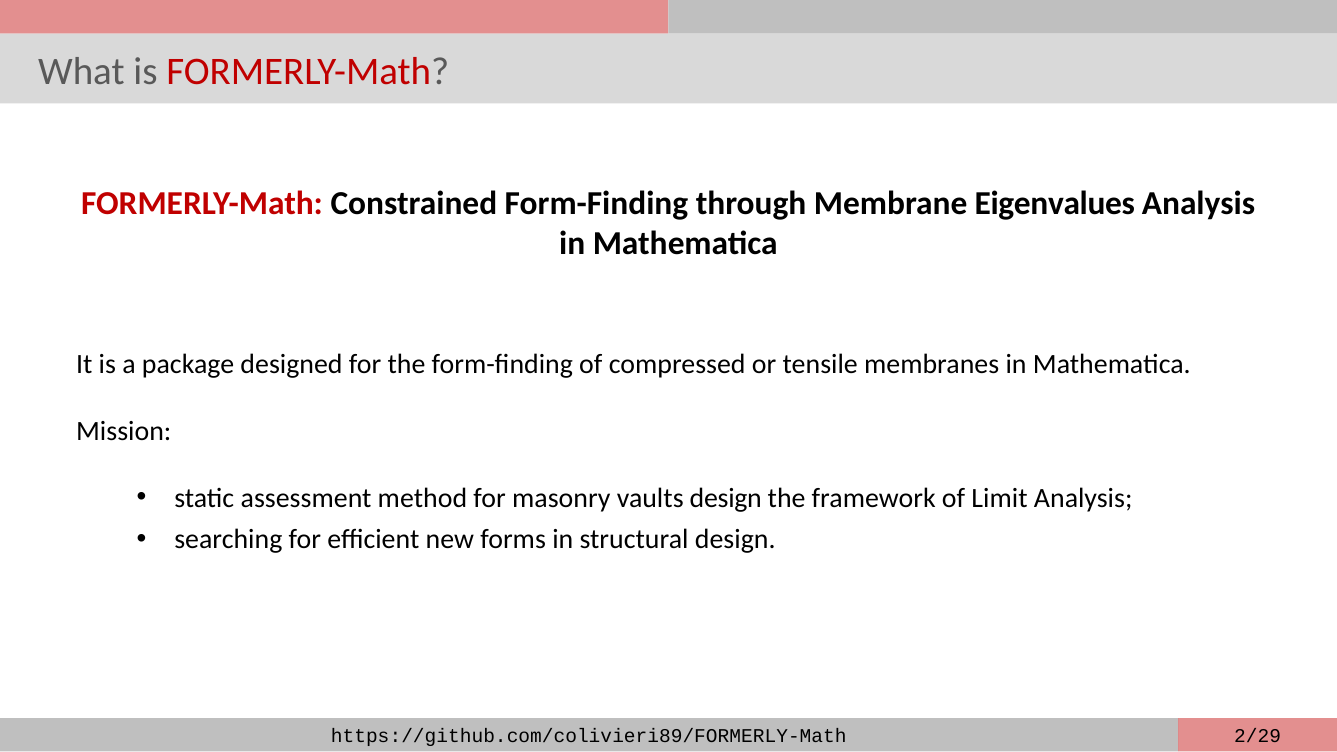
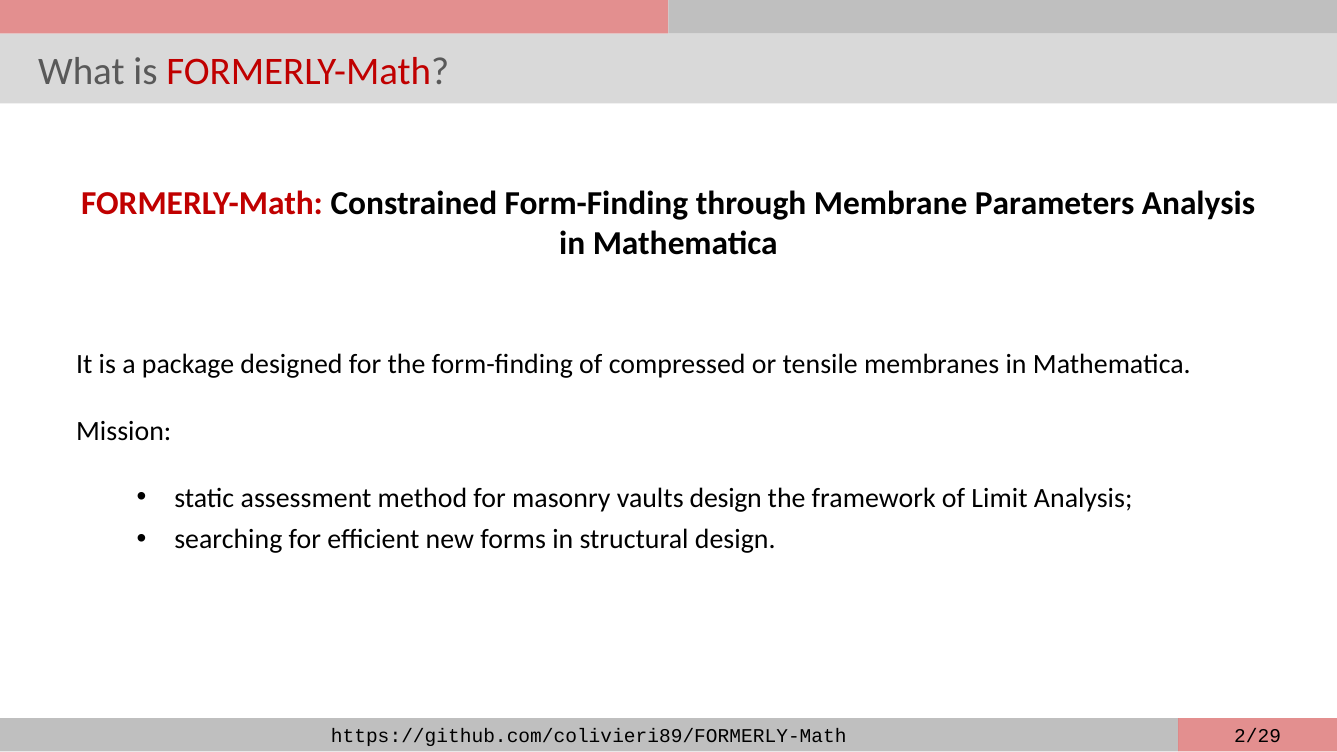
Eigenvalues: Eigenvalues -> Parameters
